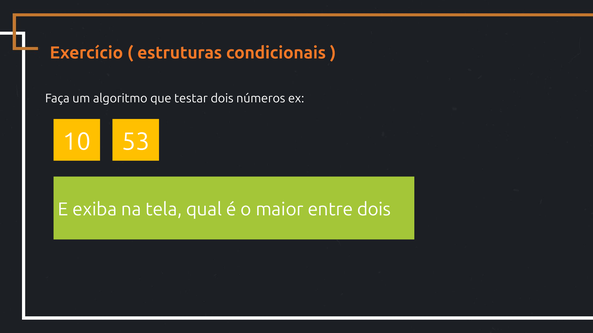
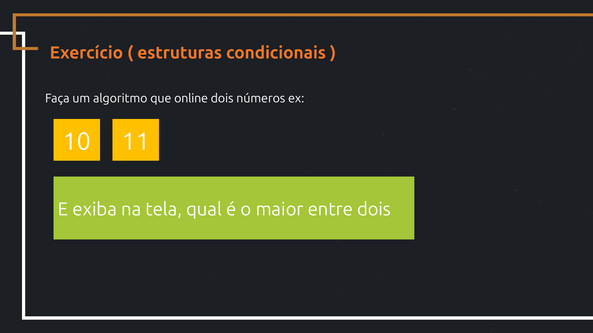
testar: testar -> online
53: 53 -> 11
